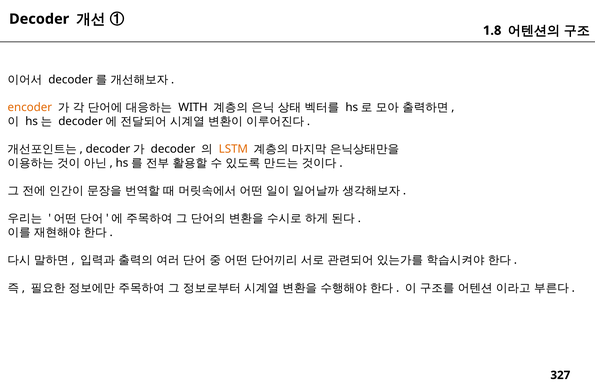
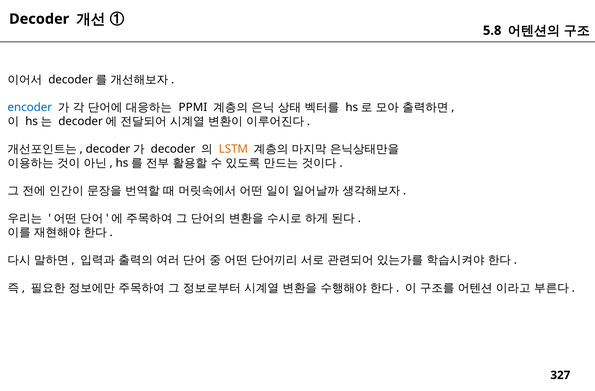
1.8: 1.8 -> 5.8
encoder colour: orange -> blue
WITH: WITH -> PPMI
